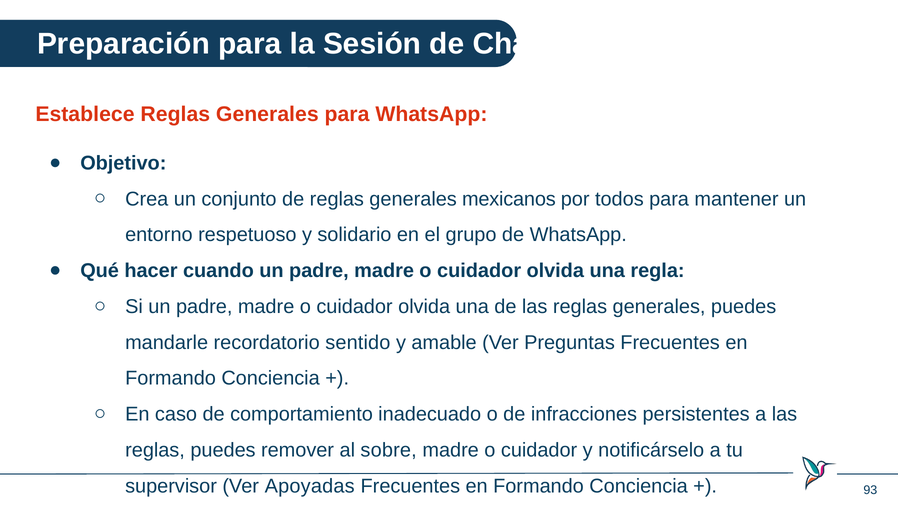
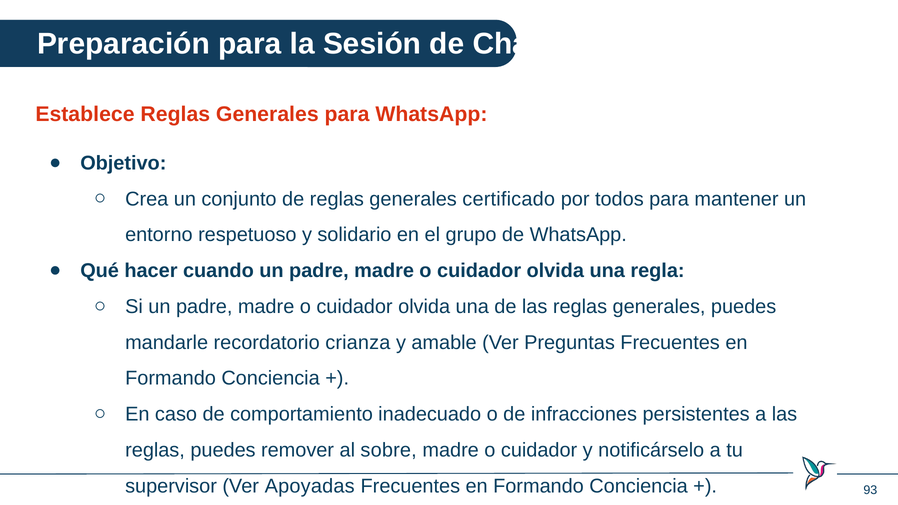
mexicanos: mexicanos -> certificado
sentido: sentido -> crianza
